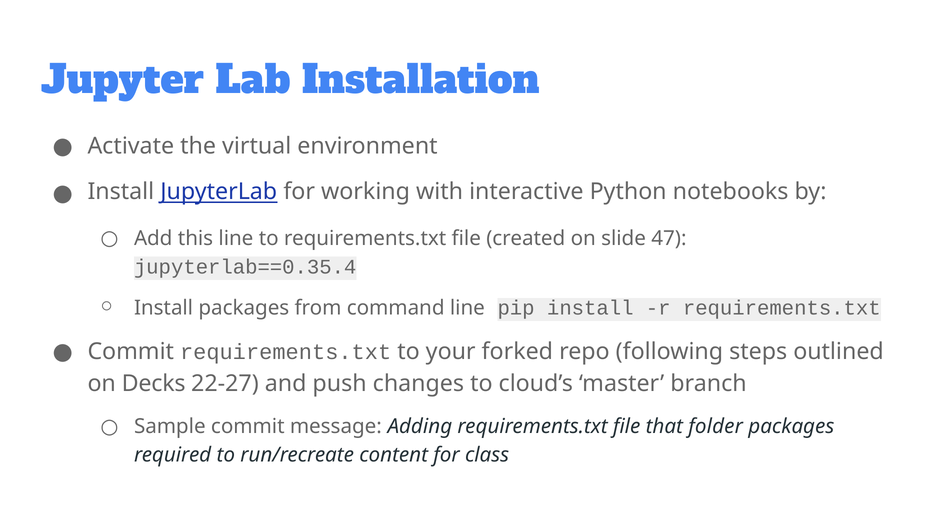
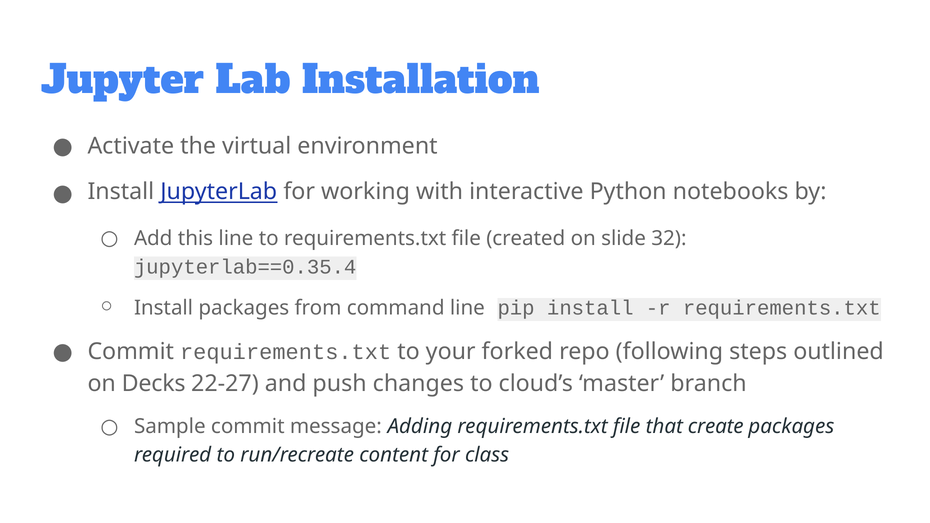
47: 47 -> 32
folder: folder -> create
